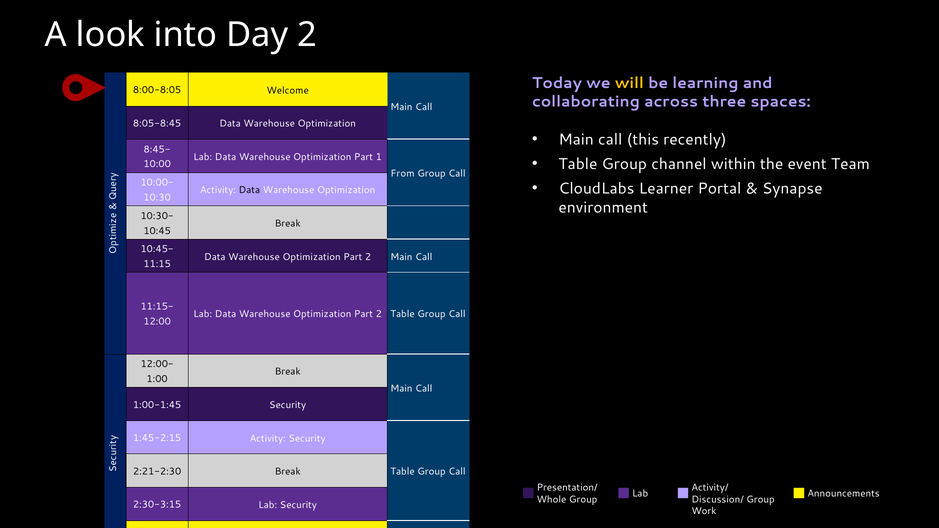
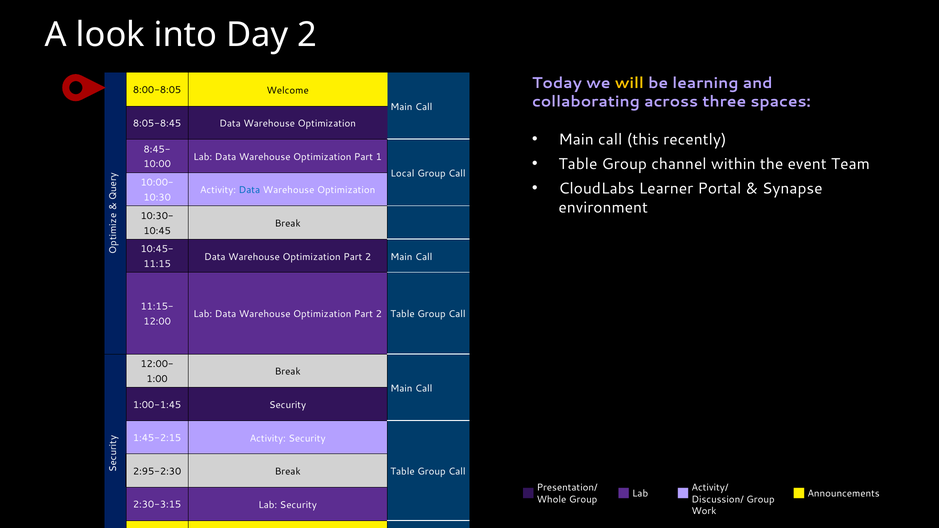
From: From -> Local
Data at (249, 190) colour: black -> blue
2:21-2:30: 2:21-2:30 -> 2:95-2:30
